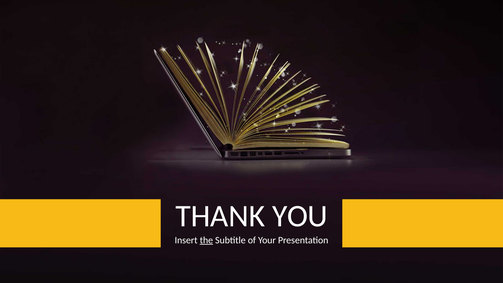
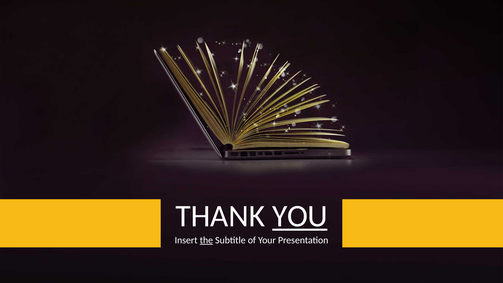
YOU underline: none -> present
